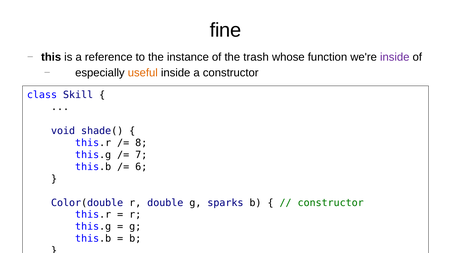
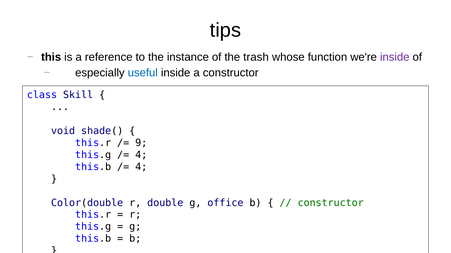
fine: fine -> tips
useful colour: orange -> blue
8: 8 -> 9
7 at (141, 155): 7 -> 4
6 at (141, 167): 6 -> 4
sparks: sparks -> office
